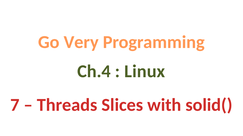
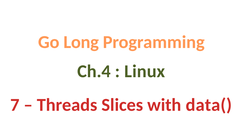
Very: Very -> Long
solid(: solid( -> data(
